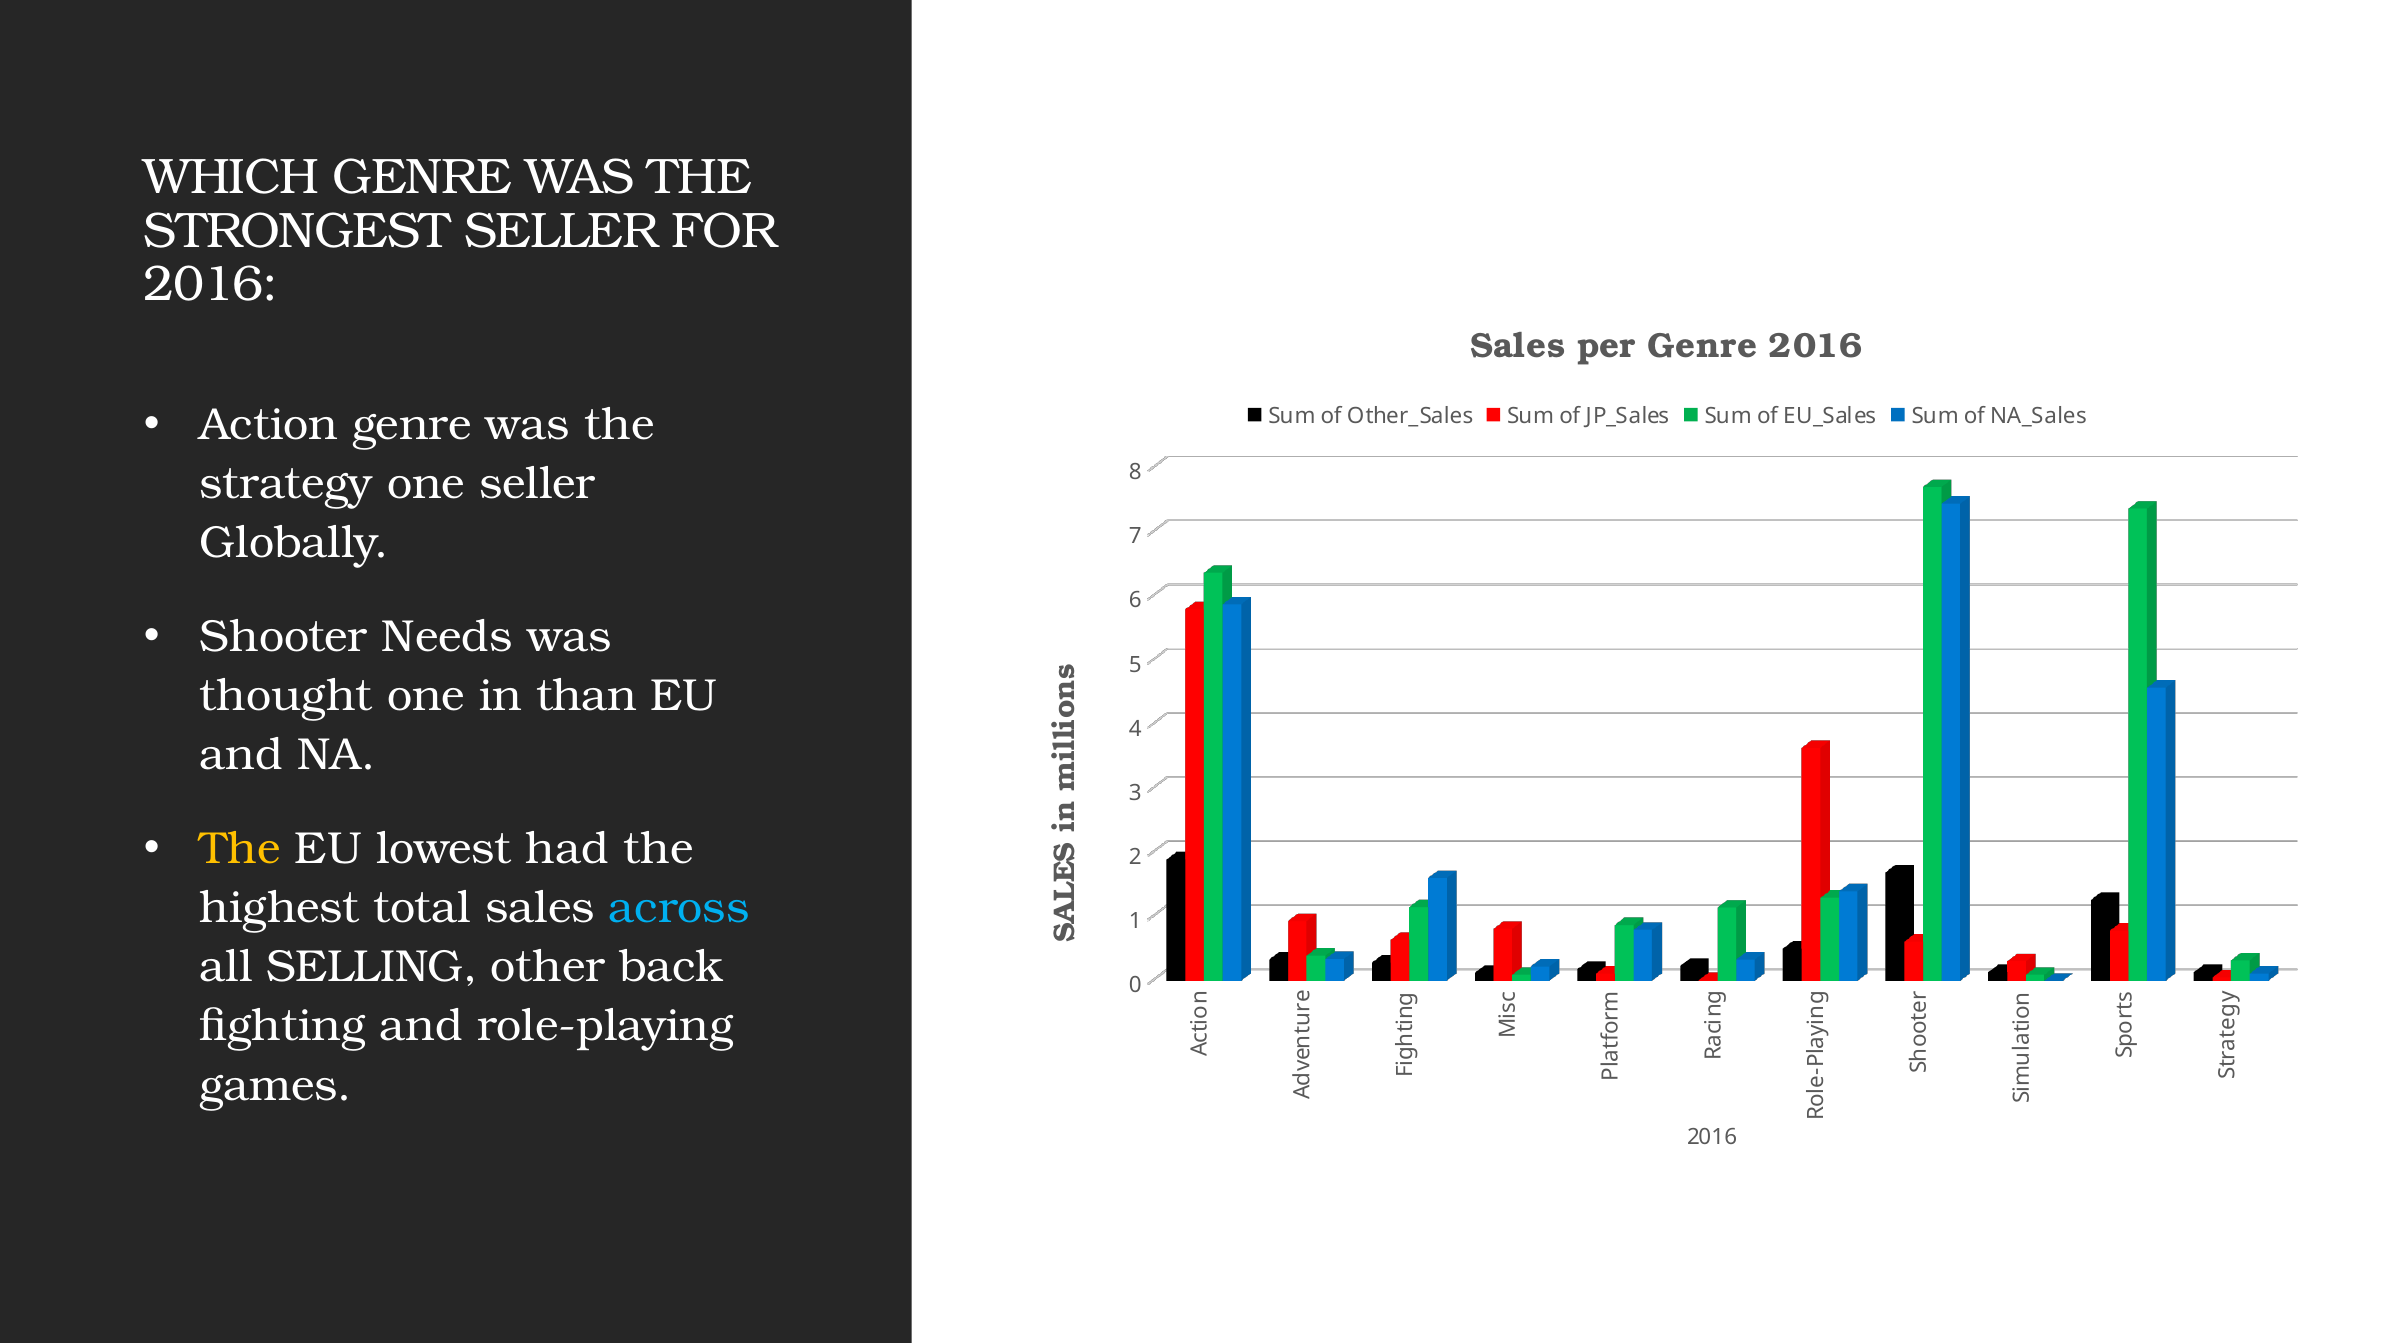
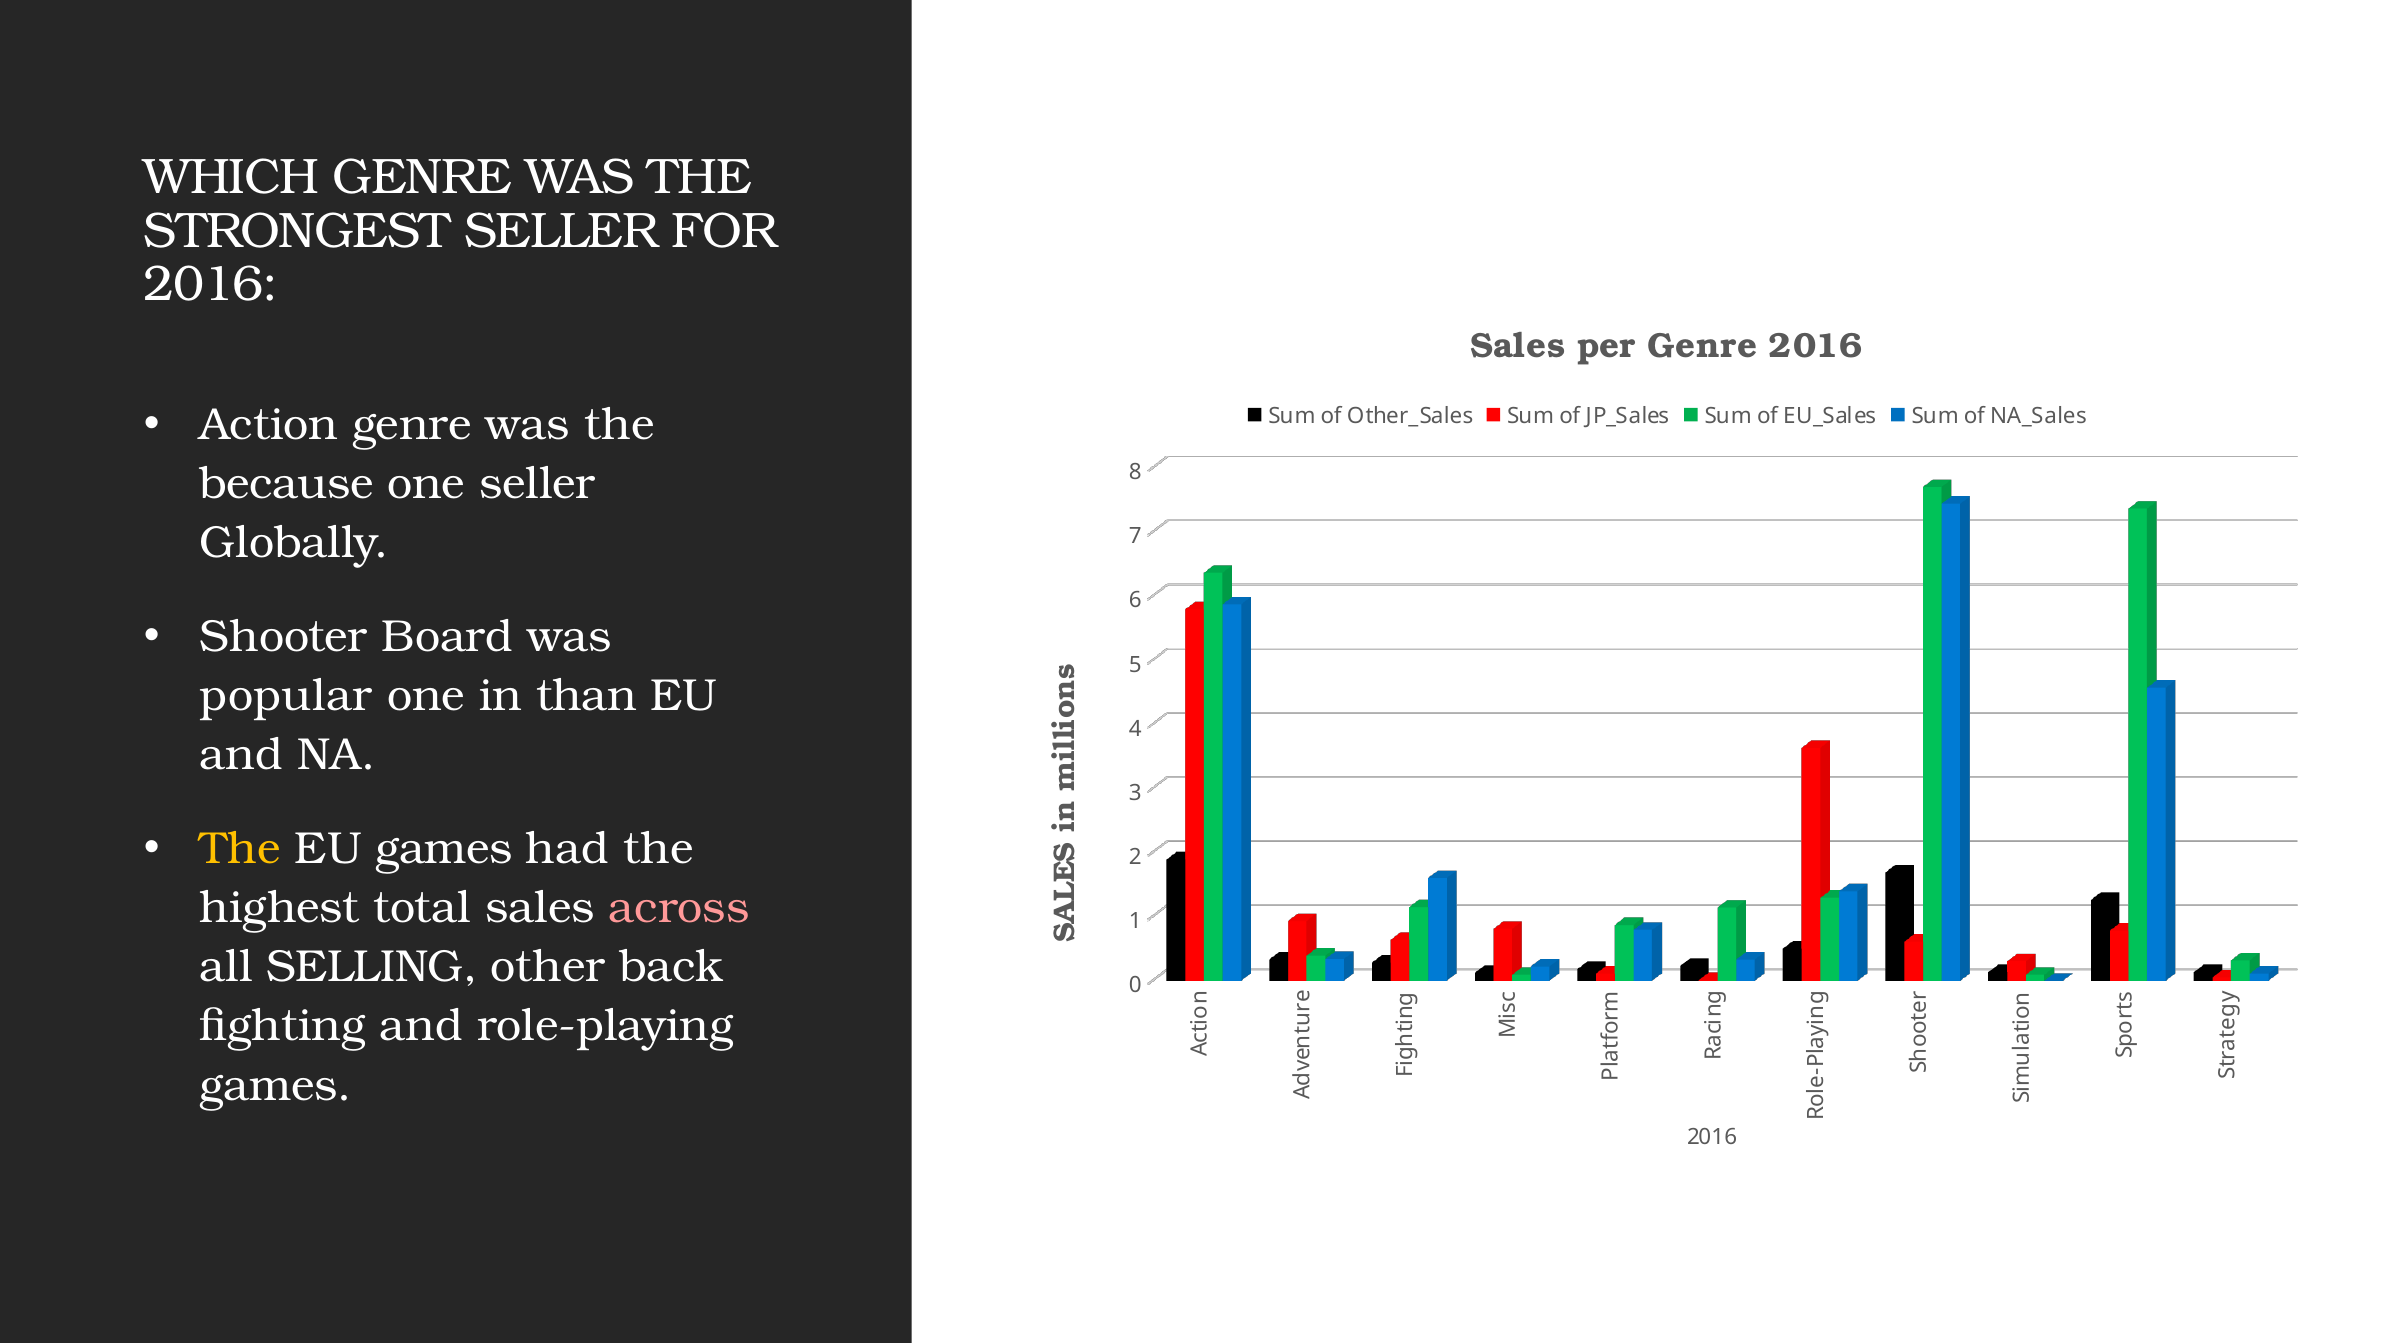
strategy: strategy -> because
Needs: Needs -> Board
thought: thought -> popular
EU lowest: lowest -> games
across colour: light blue -> pink
